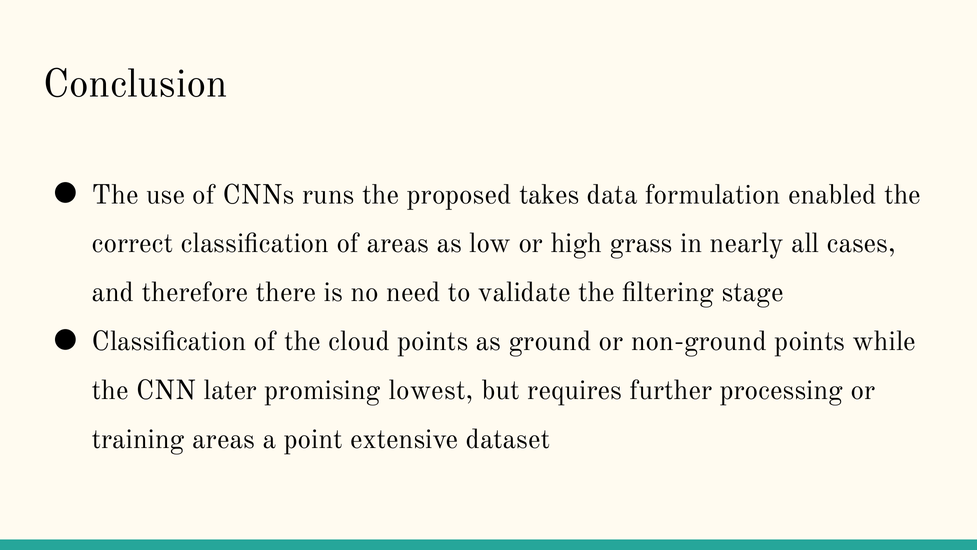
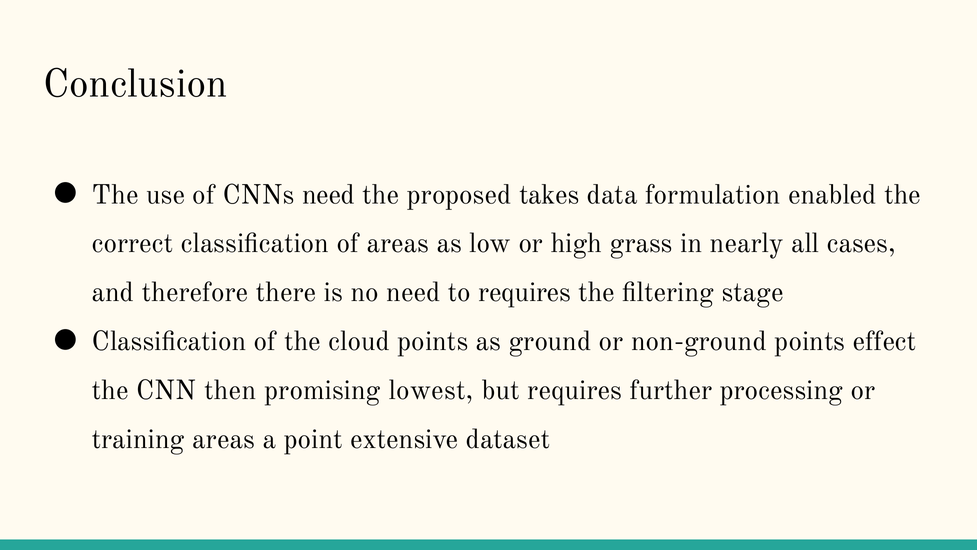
CNNs runs: runs -> need
to validate: validate -> requires
while: while -> effect
later: later -> then
